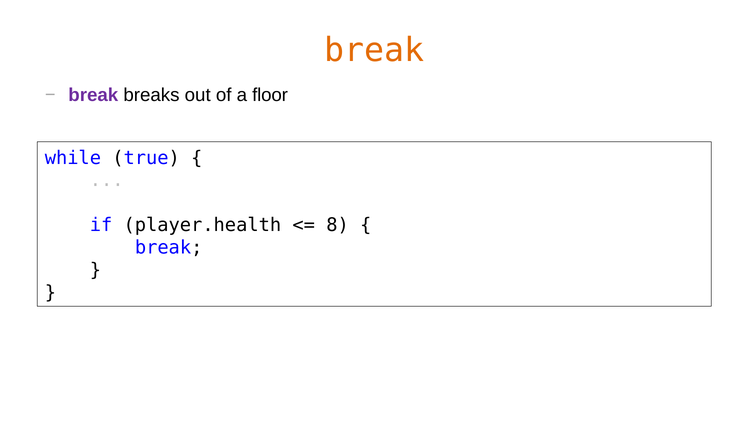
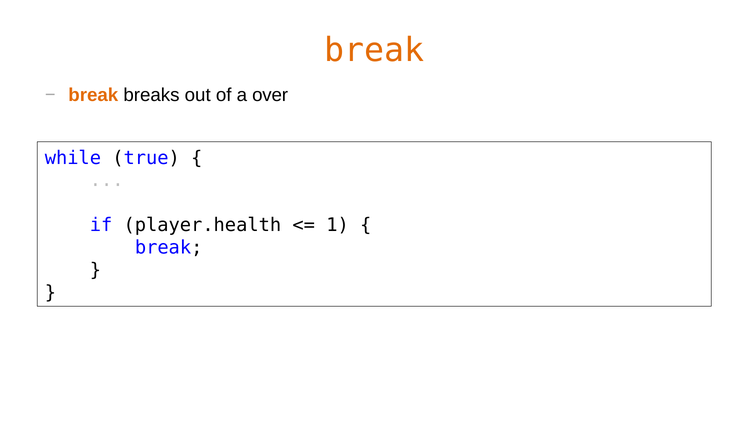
break at (93, 95) colour: purple -> orange
floor: floor -> over
8: 8 -> 1
